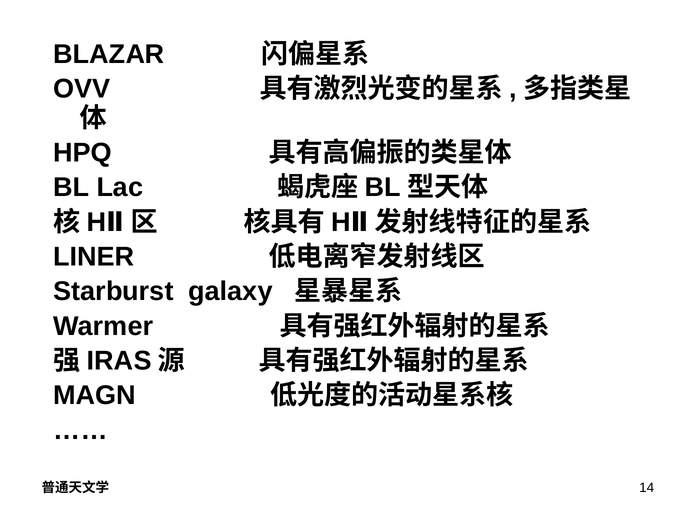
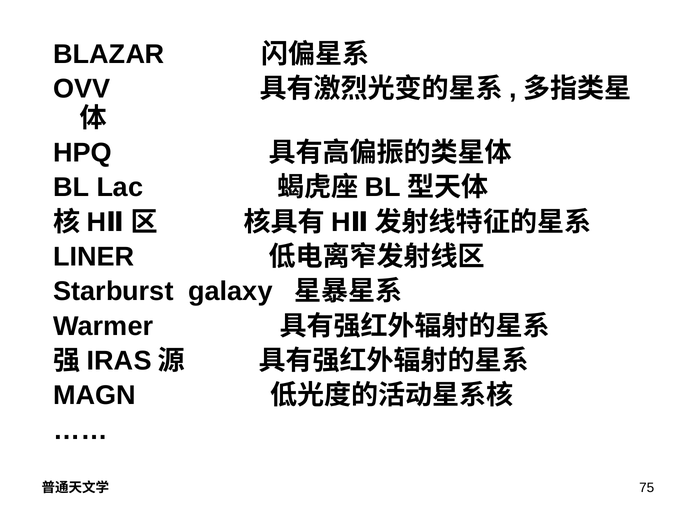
14: 14 -> 75
